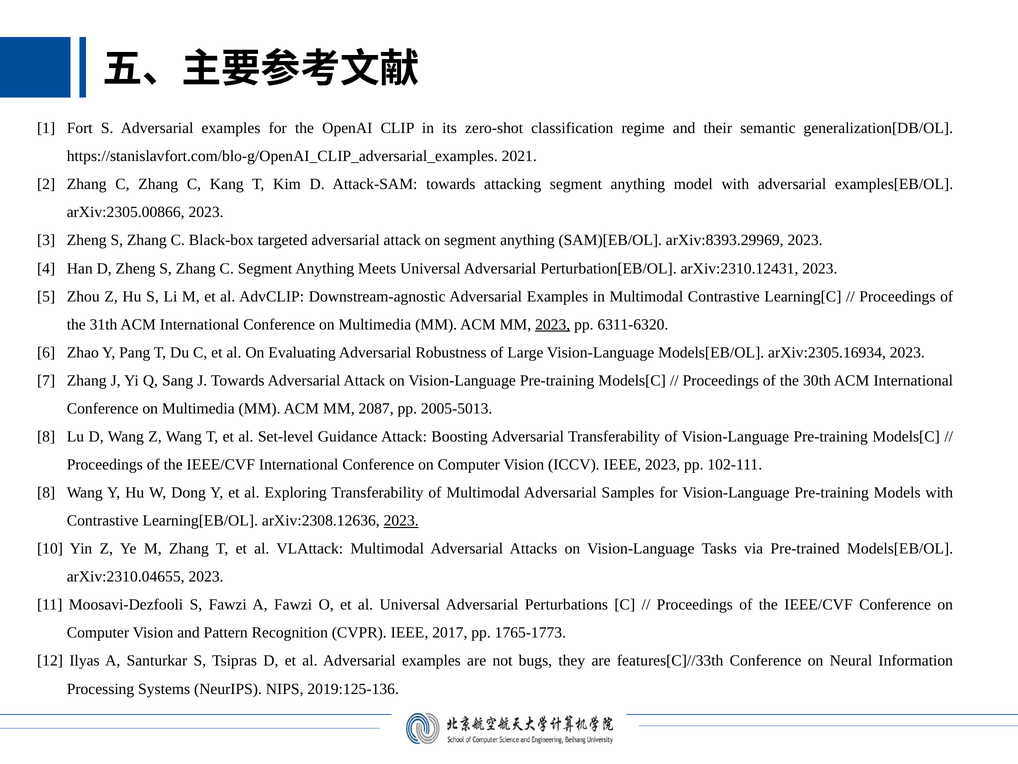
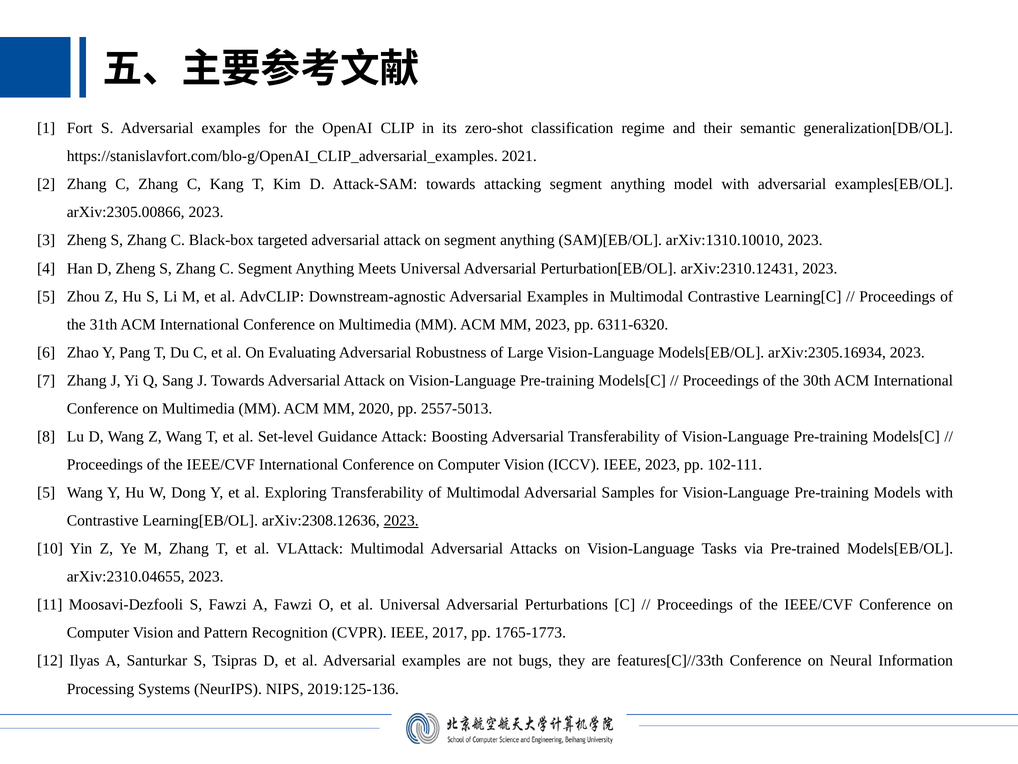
arXiv:8393.29969: arXiv:8393.29969 -> arXiv:1310.10010
2023 at (553, 324) underline: present -> none
2087: 2087 -> 2020
2005-5013: 2005-5013 -> 2557-5013
8 at (46, 492): 8 -> 5
